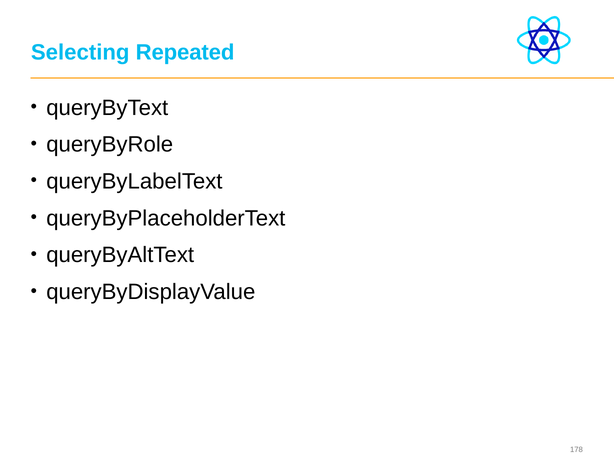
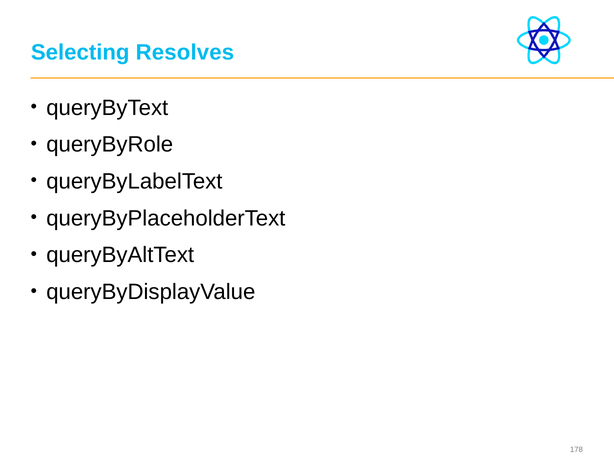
Repeated: Repeated -> Resolves
